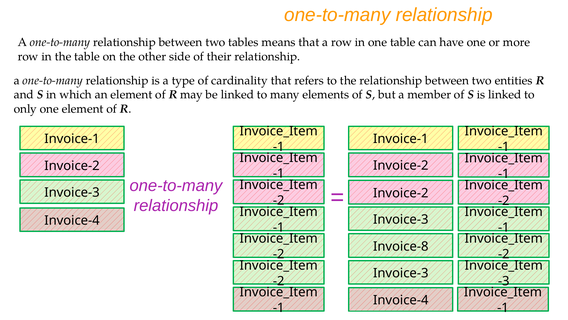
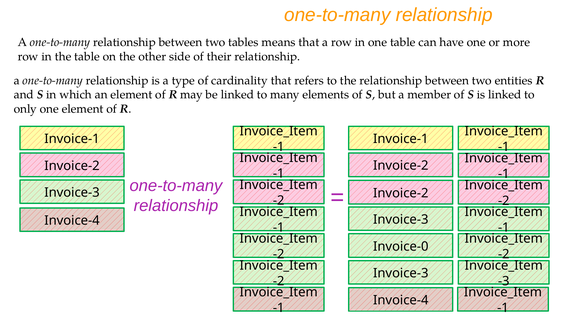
Invoice-8: Invoice-8 -> Invoice-0
